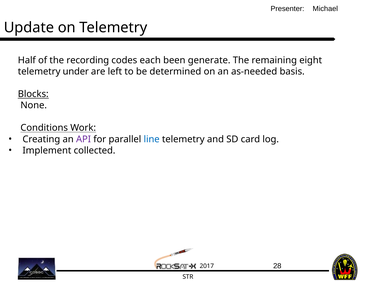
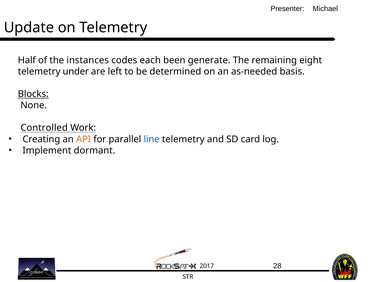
recording: recording -> instances
Conditions: Conditions -> Controlled
API colour: purple -> orange
collected: collected -> dormant
